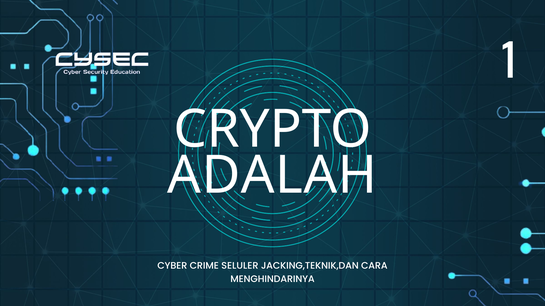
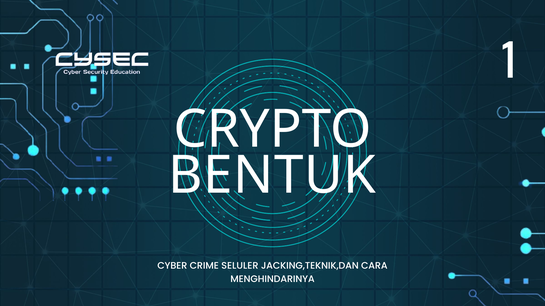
ADALAH: ADALAH -> BENTUK
